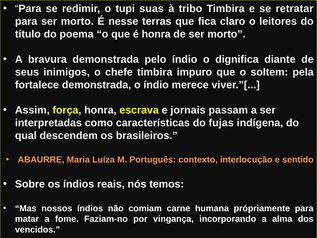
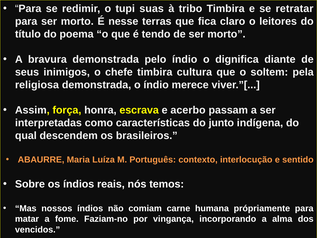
é honra: honra -> tendo
impuro: impuro -> cultura
fortalece: fortalece -> religiosa
jornais: jornais -> acerbo
fujas: fujas -> junto
